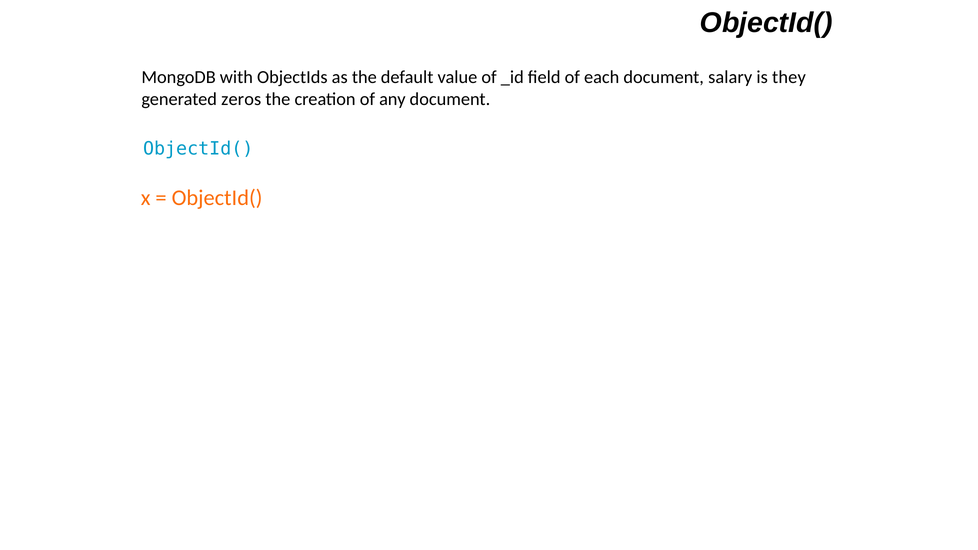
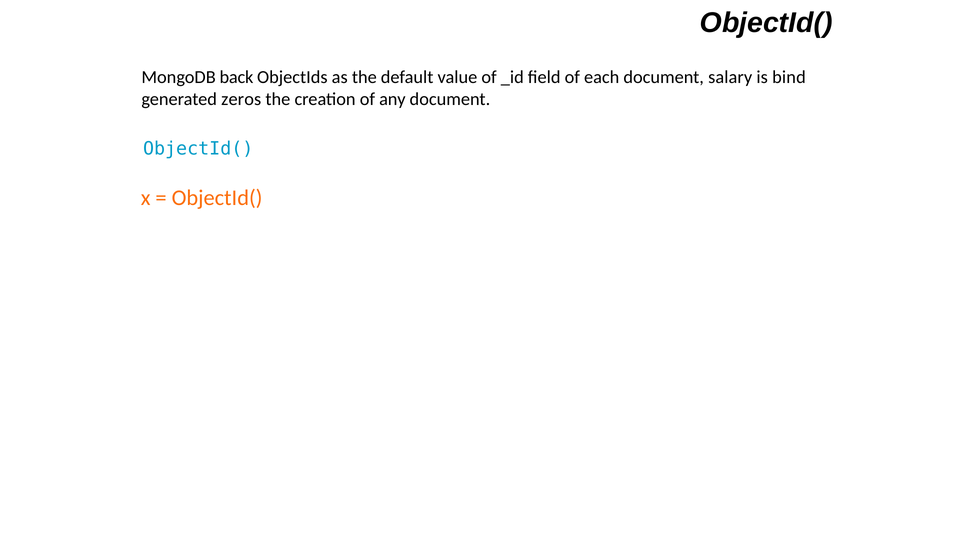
with: with -> back
they: they -> bind
